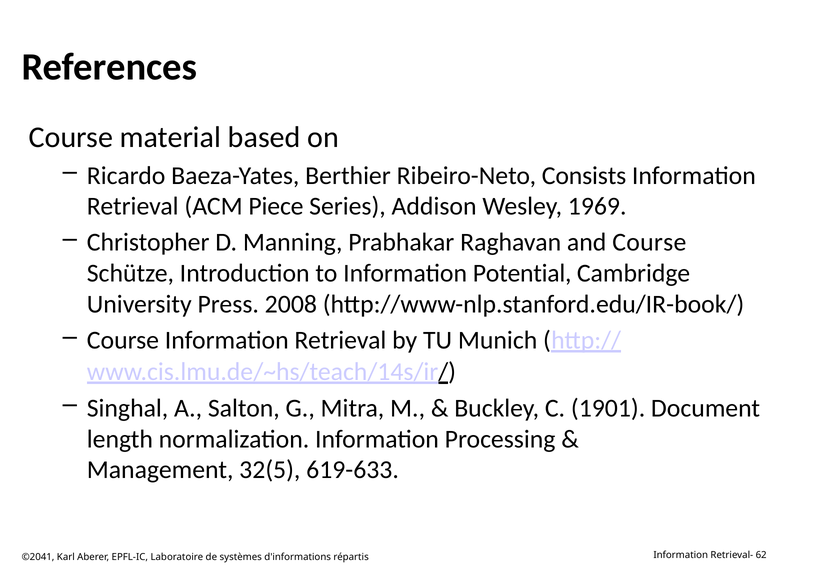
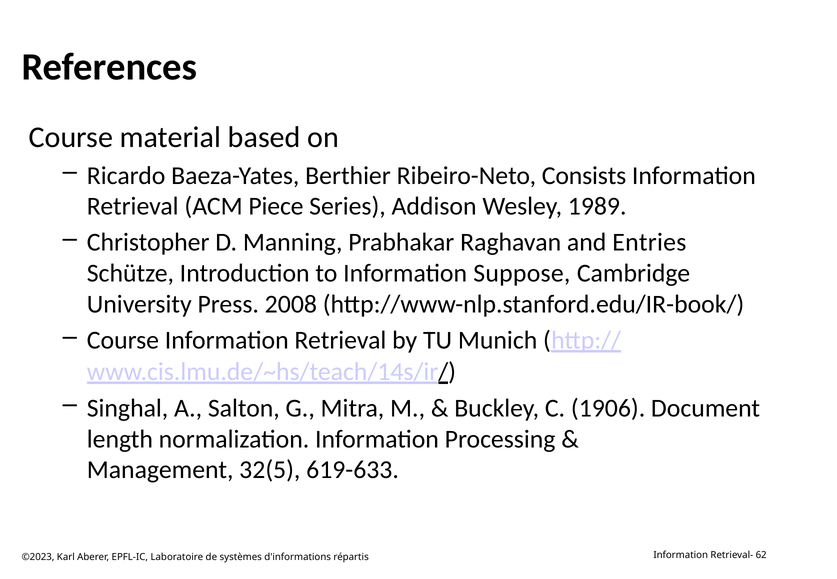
1969: 1969 -> 1989
and Course: Course -> Entries
Potential: Potential -> Suppose
1901: 1901 -> 1906
©2041: ©2041 -> ©2023
